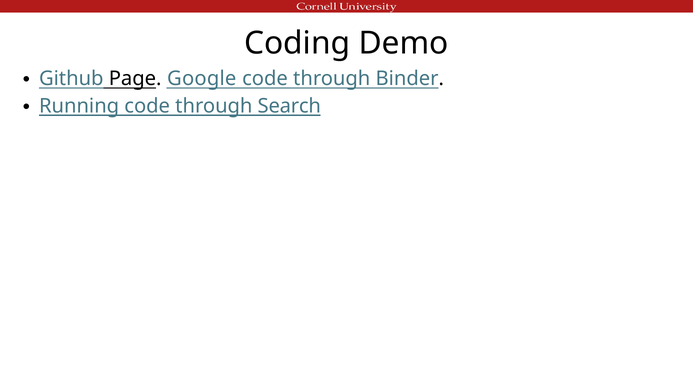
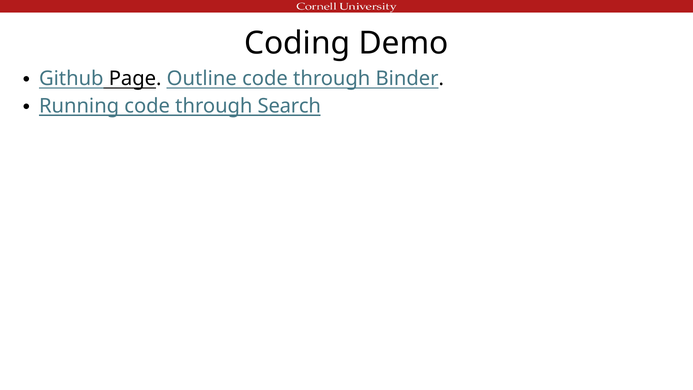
Google: Google -> Outline
